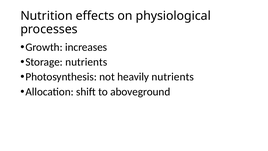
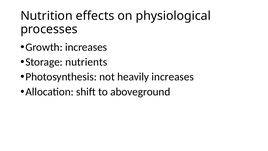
heavily nutrients: nutrients -> increases
